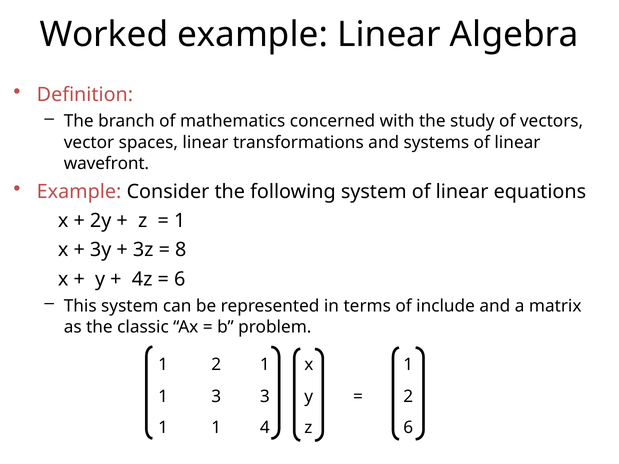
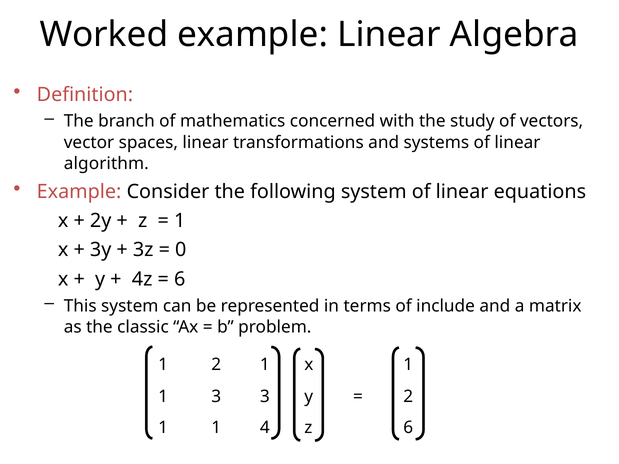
wavefront: wavefront -> algorithm
8: 8 -> 0
